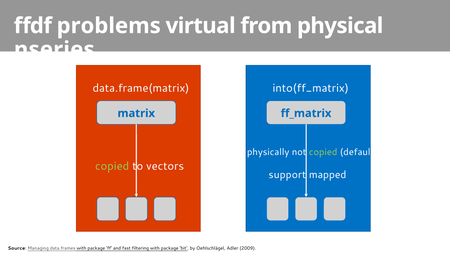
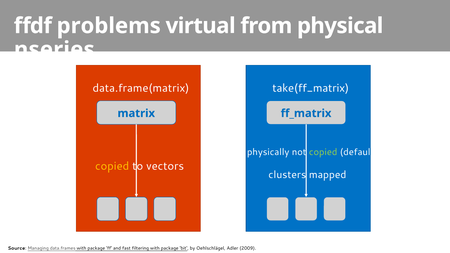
into(ff_matrix: into(ff_matrix -> take(ff_matrix
copied at (112, 166) colour: light green -> yellow
support: support -> clusters
